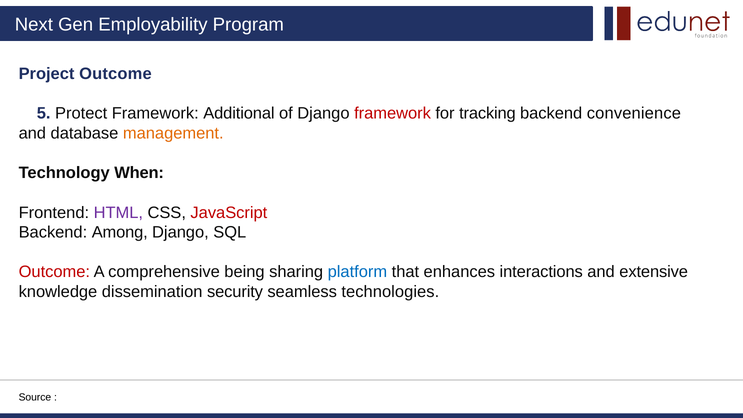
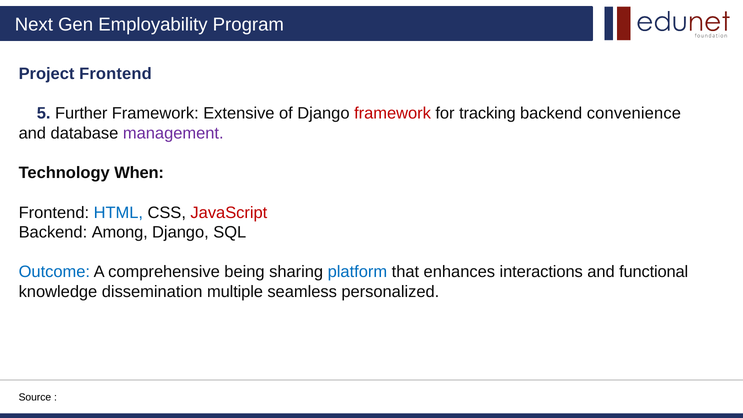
Project Outcome: Outcome -> Frontend
Protect: Protect -> Further
Additional: Additional -> Extensive
management colour: orange -> purple
HTML colour: purple -> blue
Outcome at (54, 272) colour: red -> blue
extensive: extensive -> functional
security: security -> multiple
technologies: technologies -> personalized
